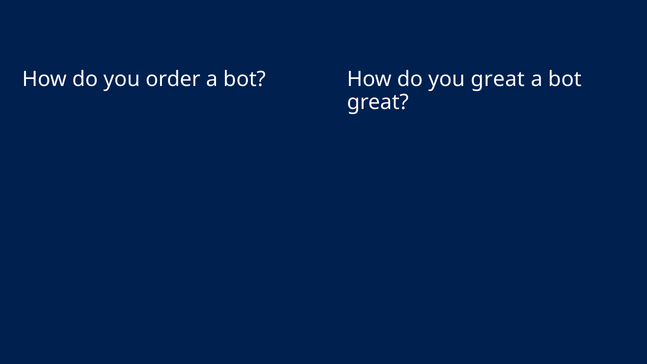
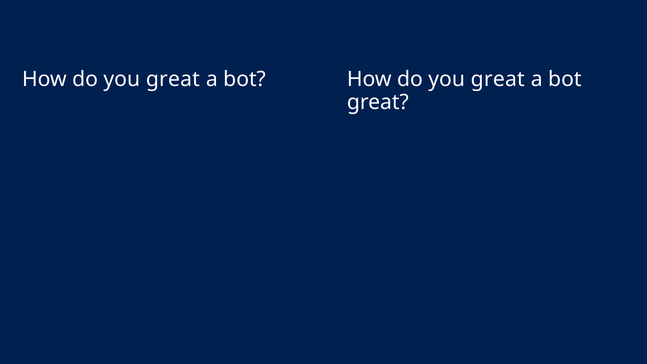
order at (173, 79): order -> great
